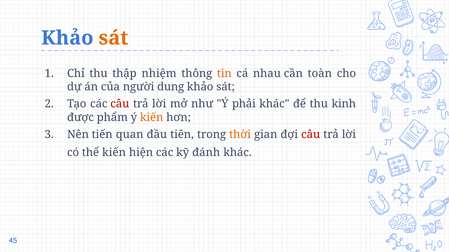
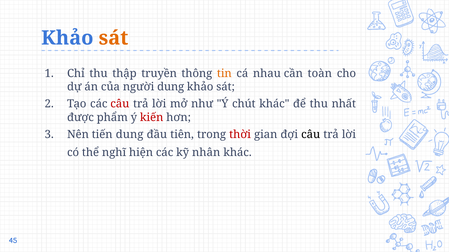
nhiệm: nhiệm -> truyền
phải: phải -> chút
kinh: kinh -> nhất
kiến at (152, 118) colour: orange -> red
tiến quan: quan -> dung
thời colour: orange -> red
câu at (311, 135) colour: red -> black
thể kiến: kiến -> nghĩ
đánh: đánh -> nhân
